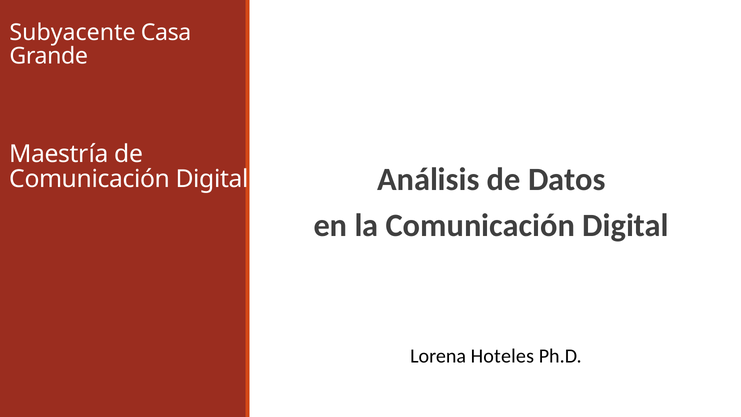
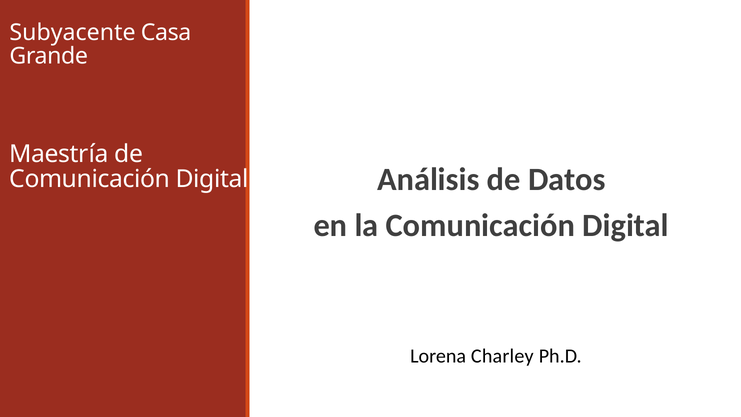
Hoteles: Hoteles -> Charley
